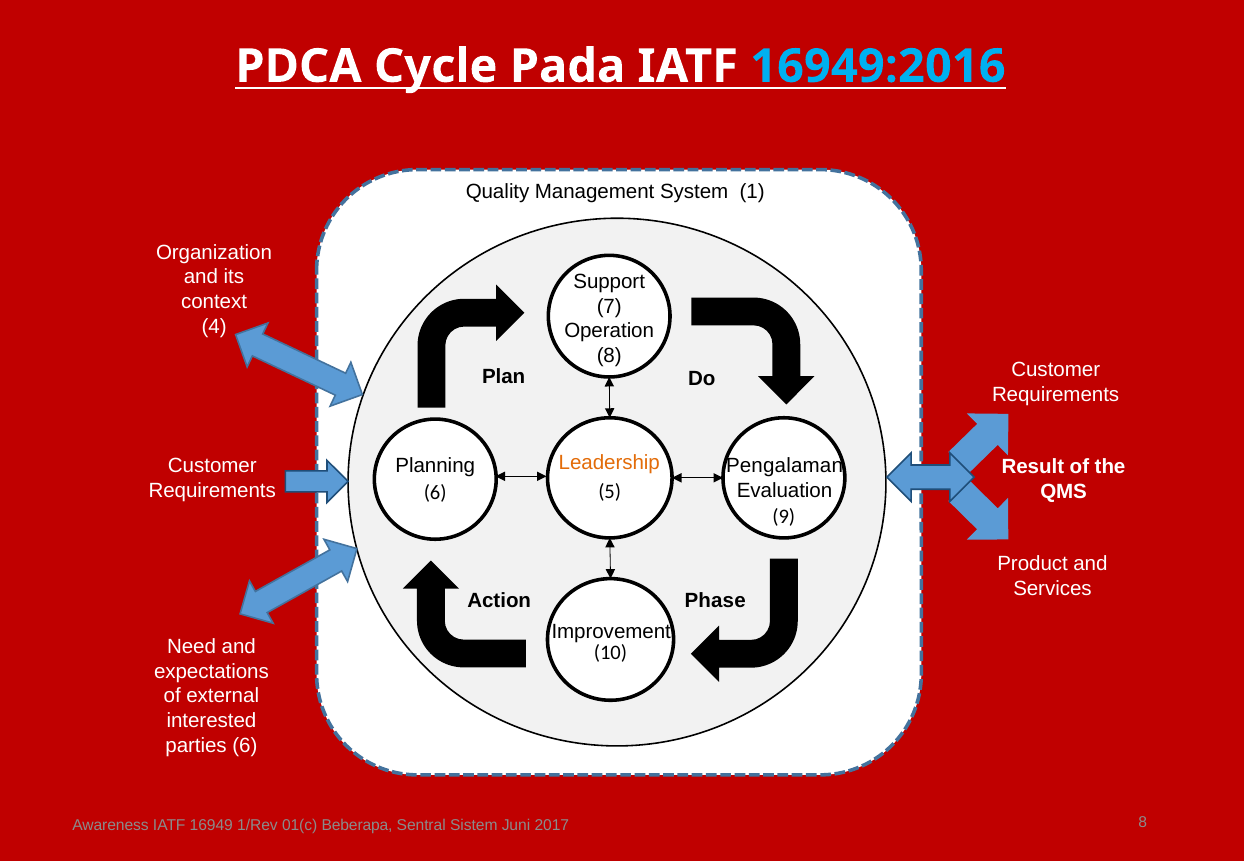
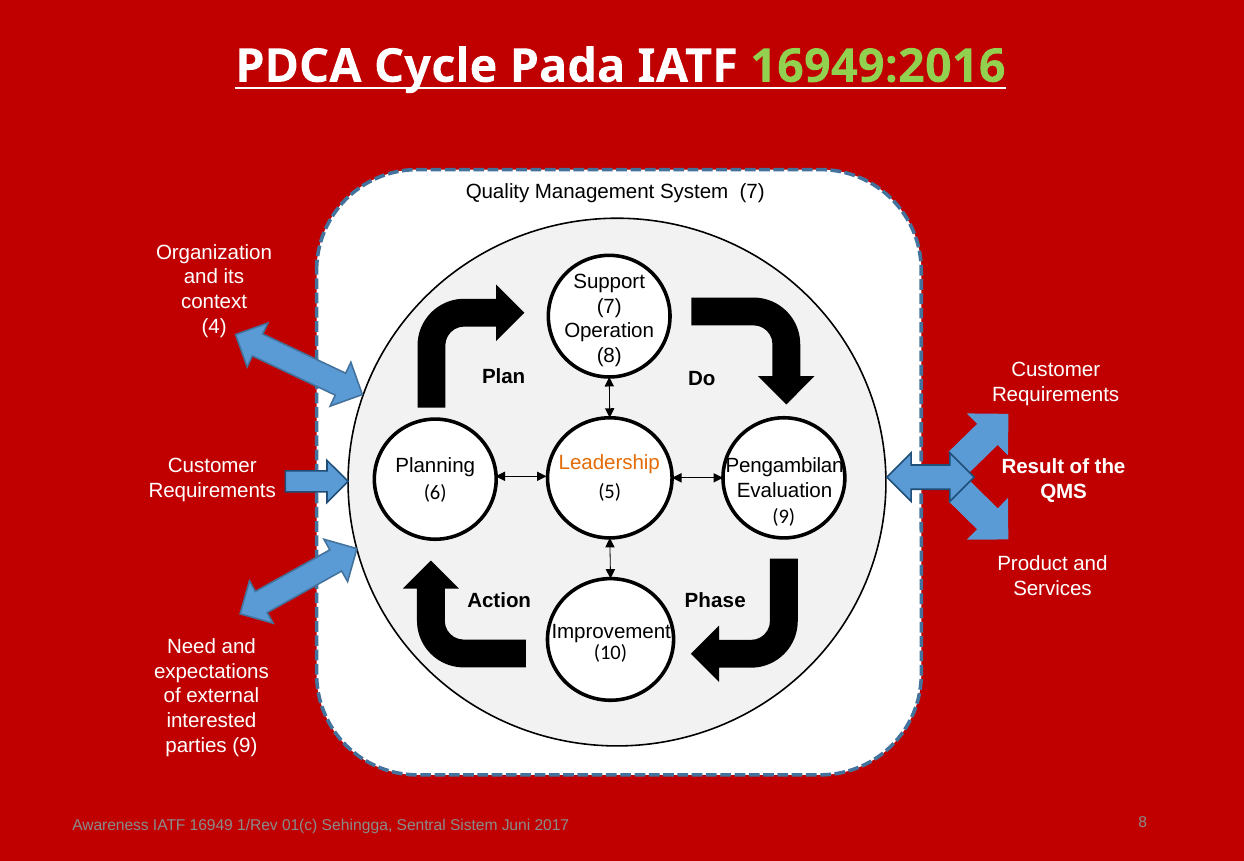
16949:2016 colour: light blue -> light green
System 1: 1 -> 7
Pengalaman: Pengalaman -> Pengambilan
parties 6: 6 -> 9
Beberapa: Beberapa -> Sehingga
